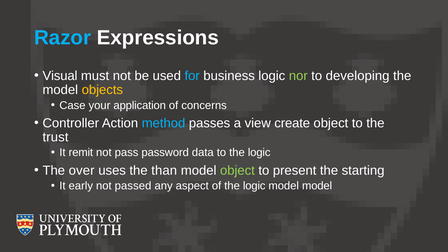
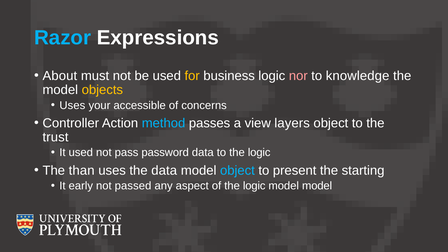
Visual: Visual -> About
for colour: light blue -> yellow
nor colour: light green -> pink
developing: developing -> knowledge
Case at (72, 105): Case -> Uses
application: application -> accessible
create: create -> layers
It remit: remit -> used
over: over -> than
the than: than -> data
object at (237, 170) colour: light green -> light blue
